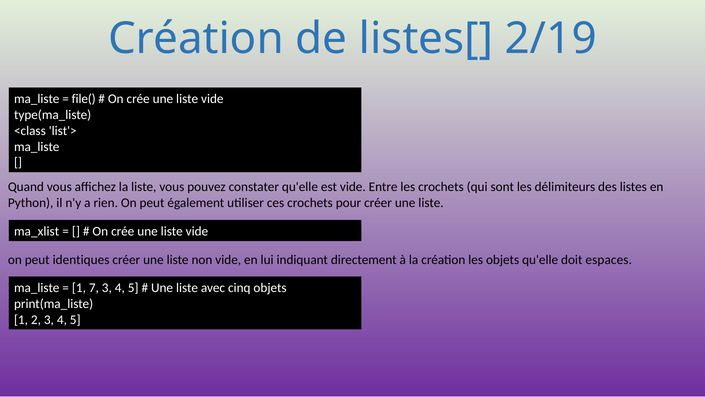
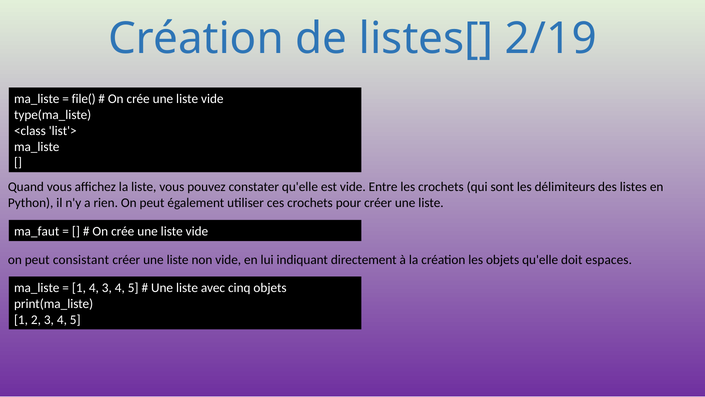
ma_xlist: ma_xlist -> ma_faut
identiques: identiques -> consistant
1 7: 7 -> 4
